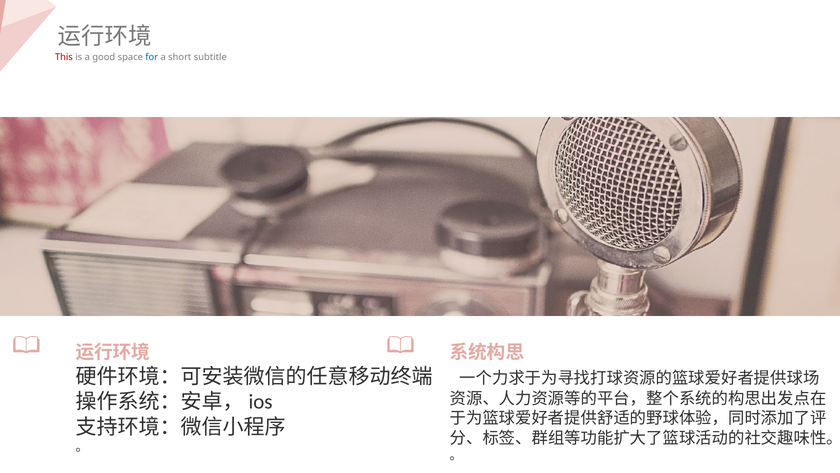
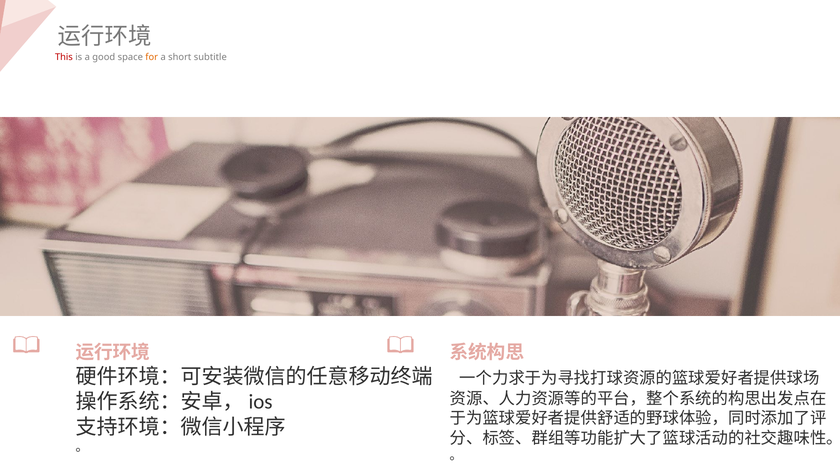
for colour: blue -> orange
